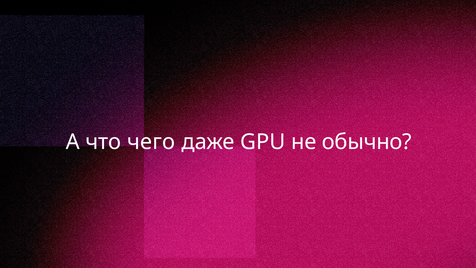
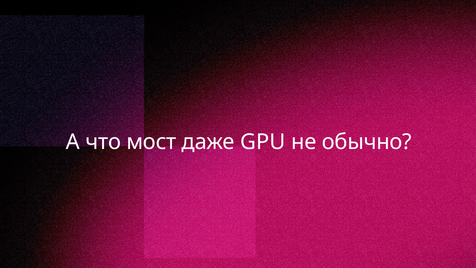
чего: чего -> мост
